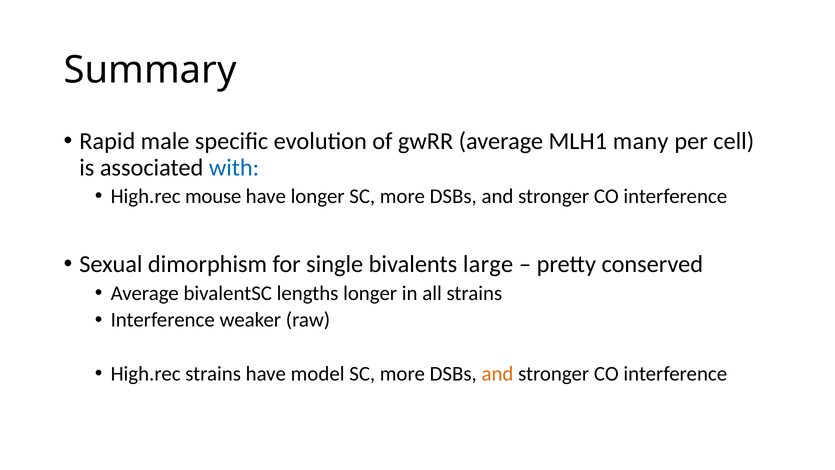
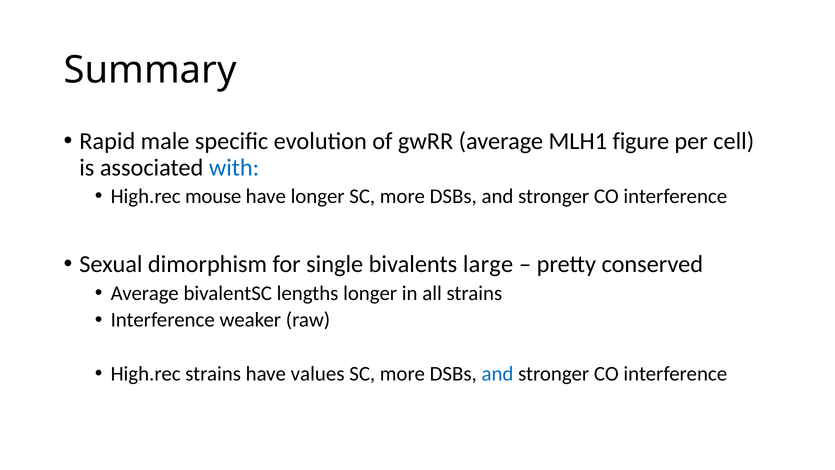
many: many -> figure
model: model -> values
and at (497, 374) colour: orange -> blue
